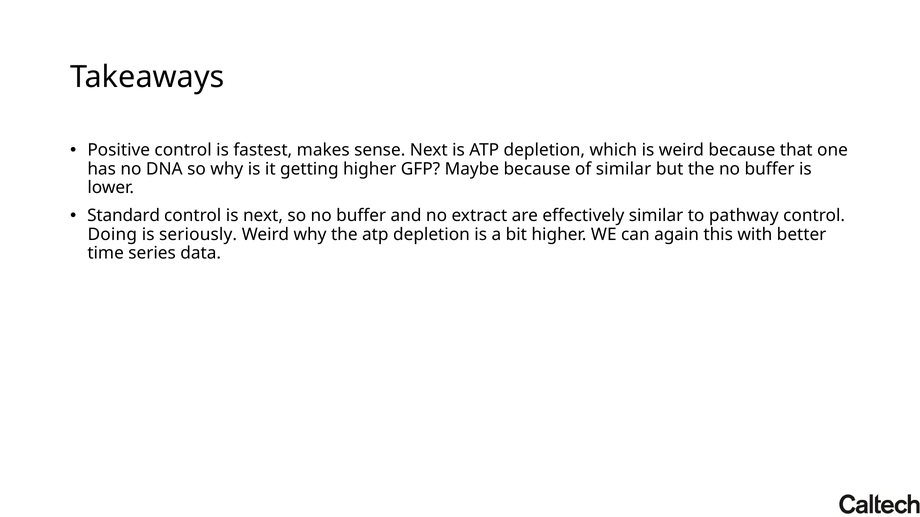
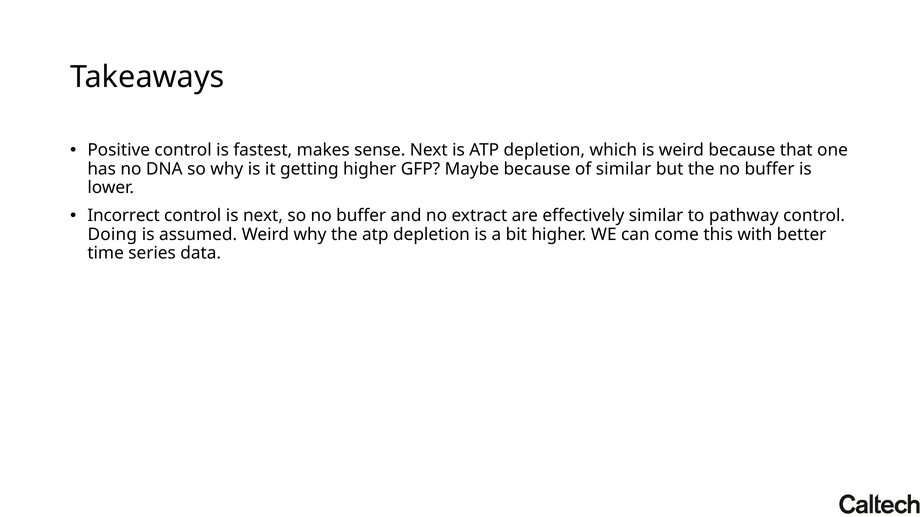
Standard: Standard -> Incorrect
seriously: seriously -> assumed
again: again -> come
